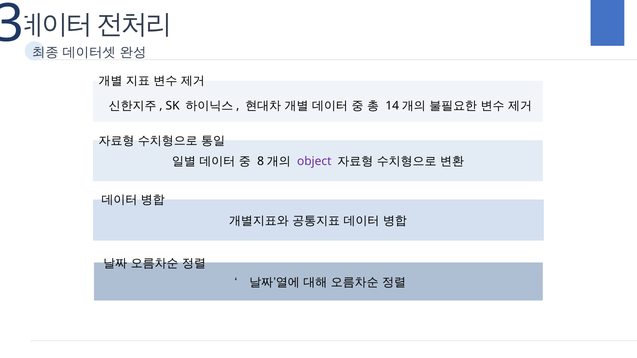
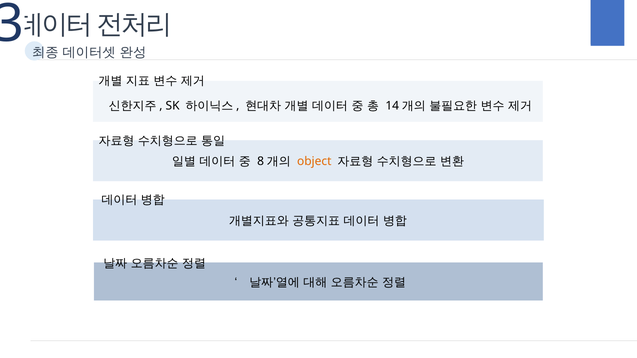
object colour: purple -> orange
